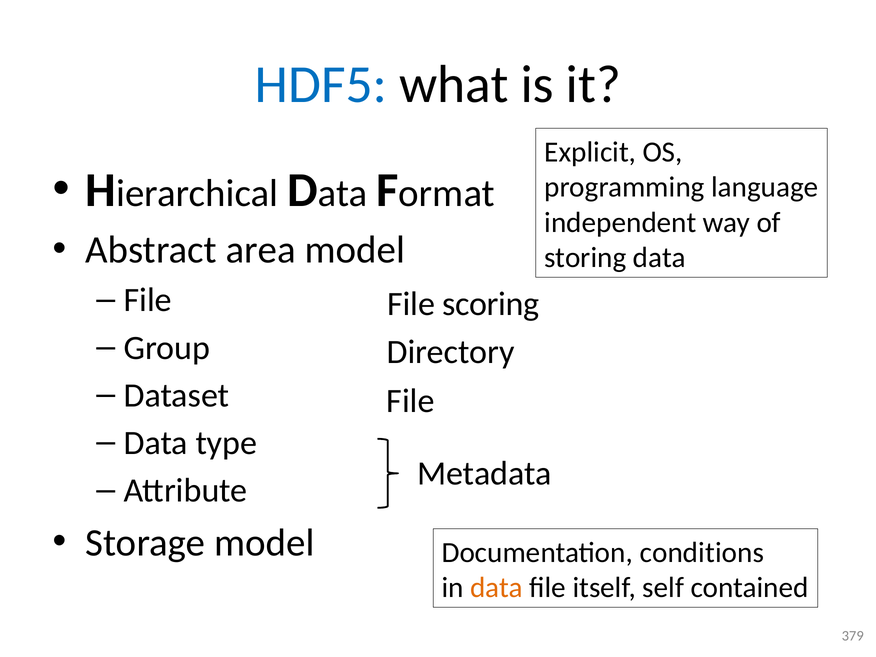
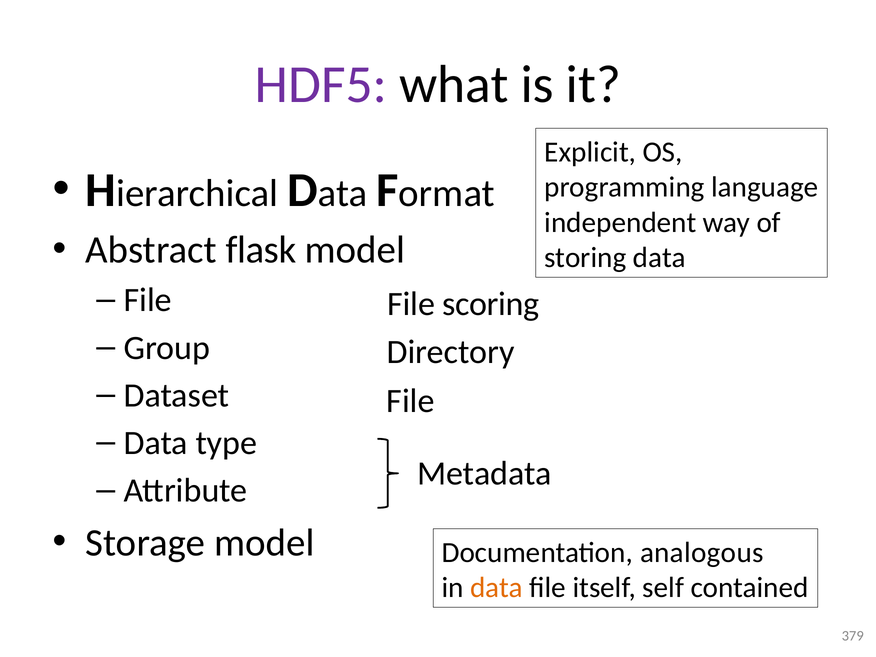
HDF5 colour: blue -> purple
area: area -> flask
conditions: conditions -> analogous
